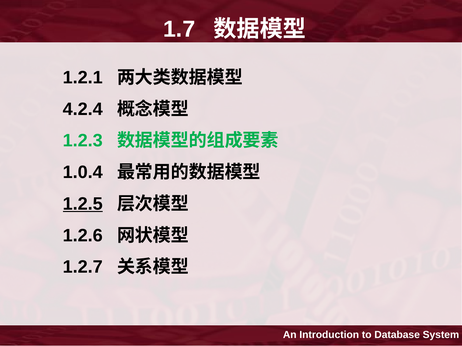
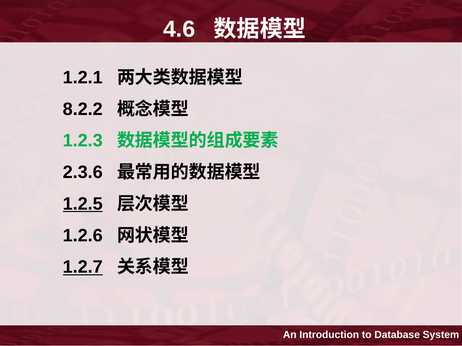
1.7: 1.7 -> 4.6
4.2.4: 4.2.4 -> 8.2.2
1.0.4: 1.0.4 -> 2.3.6
1.2.7 underline: none -> present
